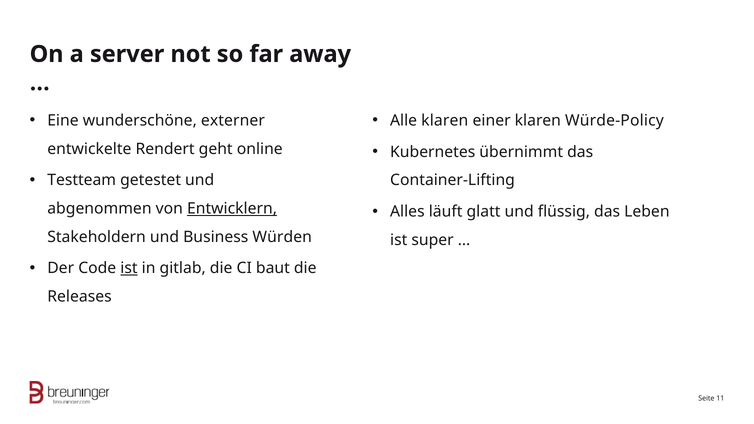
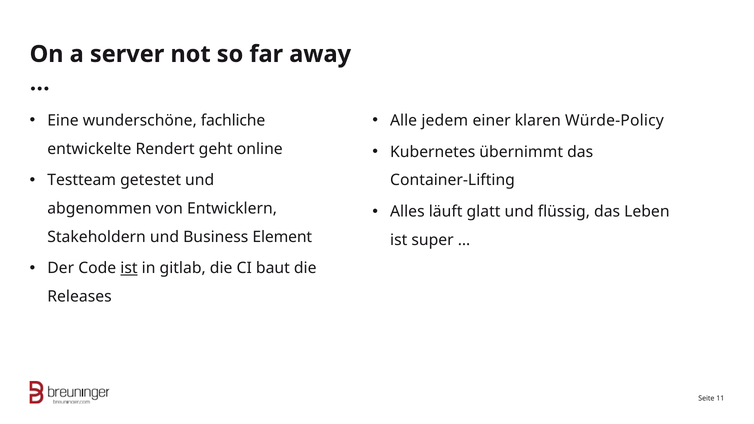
externer: externer -> fachliche
Alle klaren: klaren -> jedem
Entwicklern underline: present -> none
Würden: Würden -> Element
